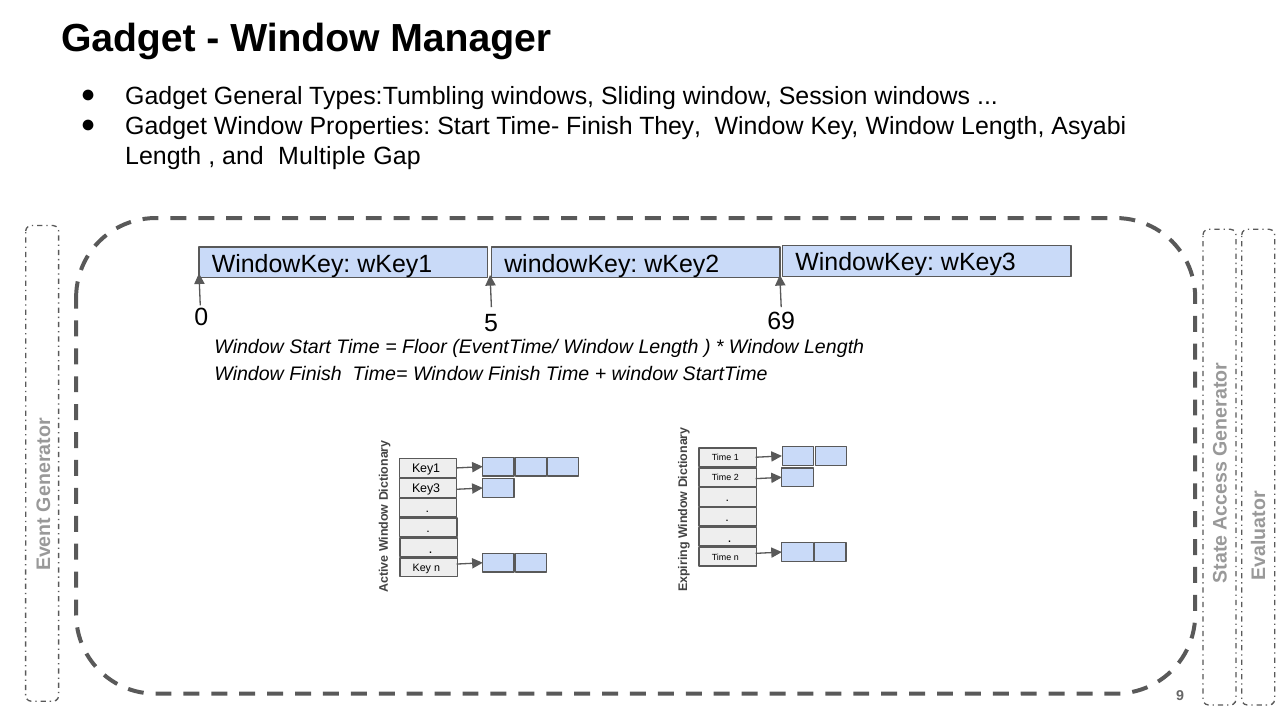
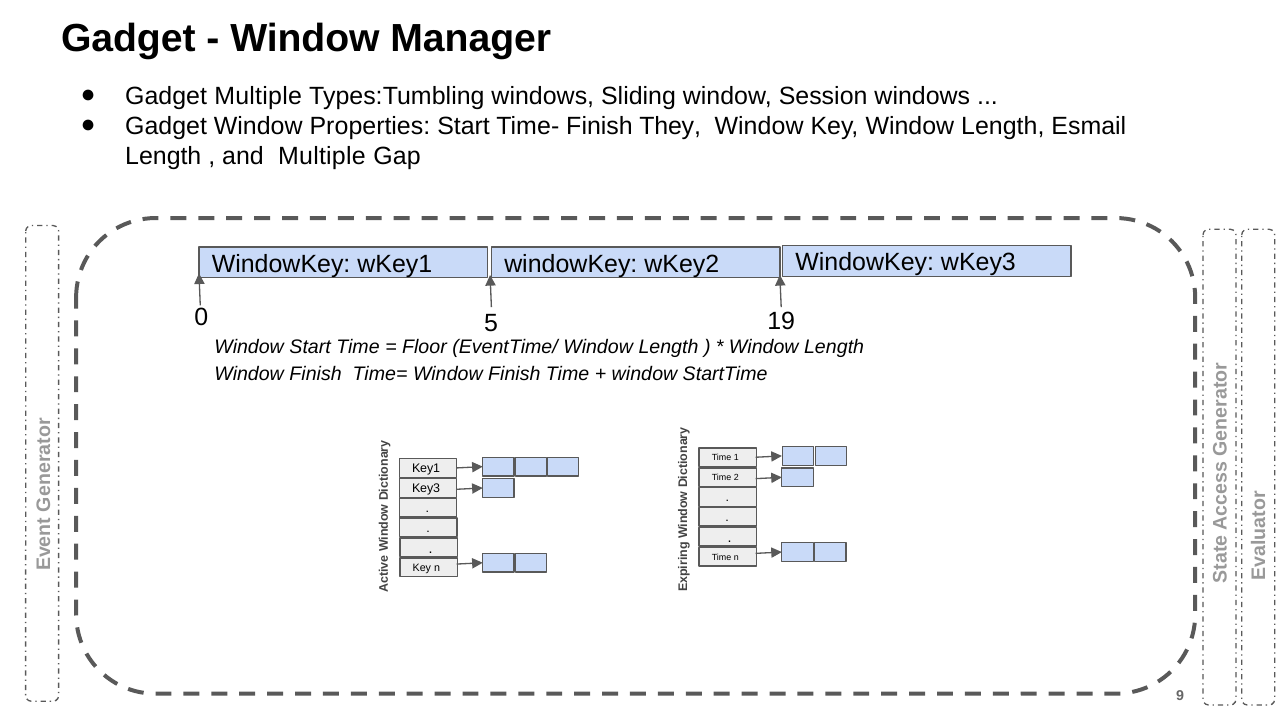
Gadget General: General -> Multiple
Asyabi: Asyabi -> Esmail
69: 69 -> 19
